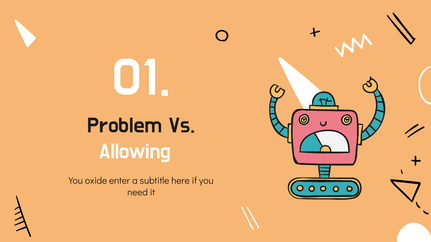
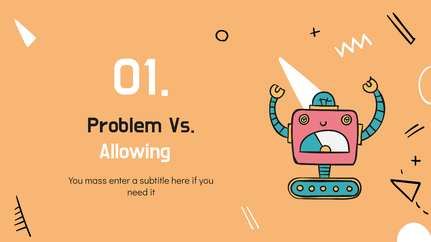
oxide: oxide -> mass
